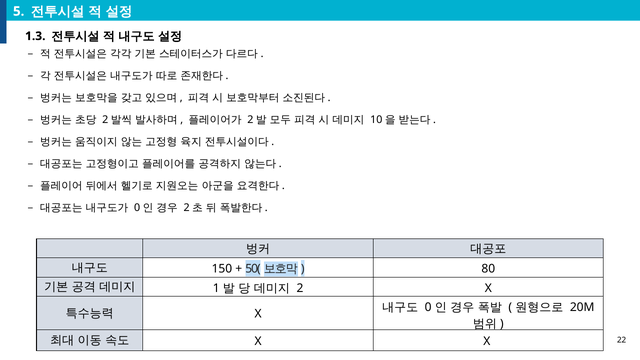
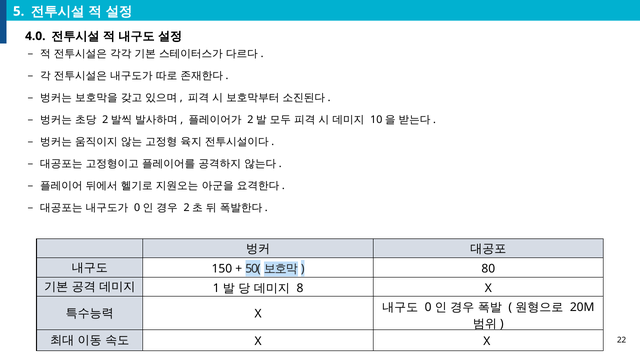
1.3: 1.3 -> 4.0
2: 2 -> 8
